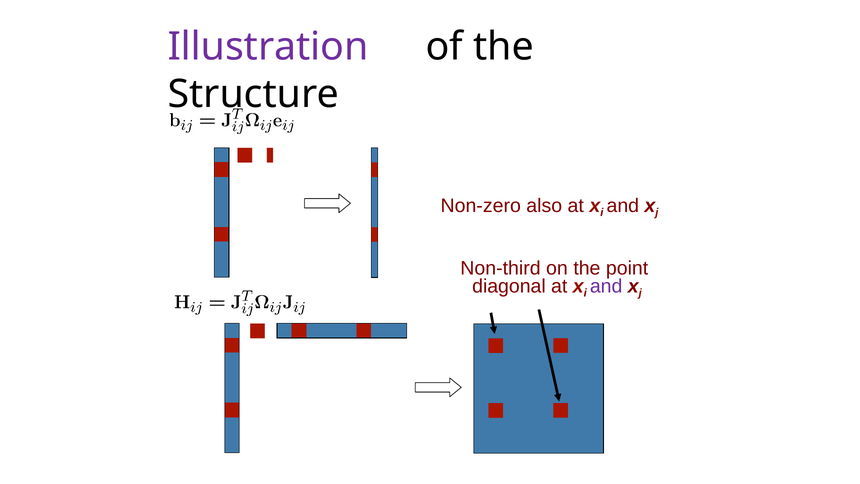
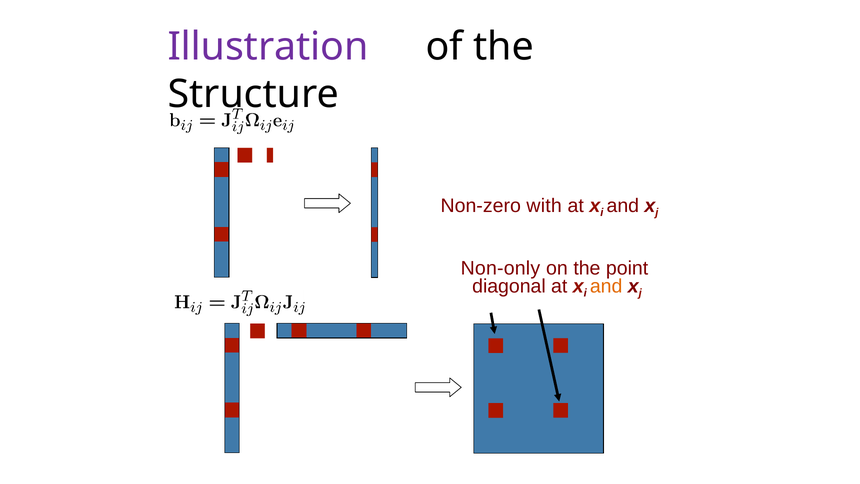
also: also -> with
Non-third: Non-third -> Non-only
and at (606, 286) colour: purple -> orange
